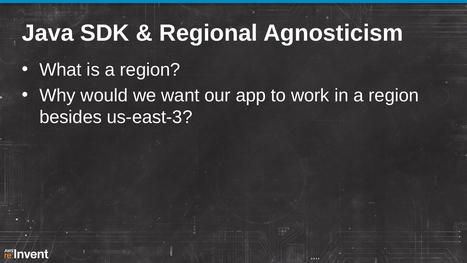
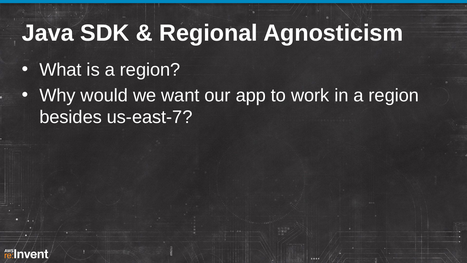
us-east-3: us-east-3 -> us-east-7
